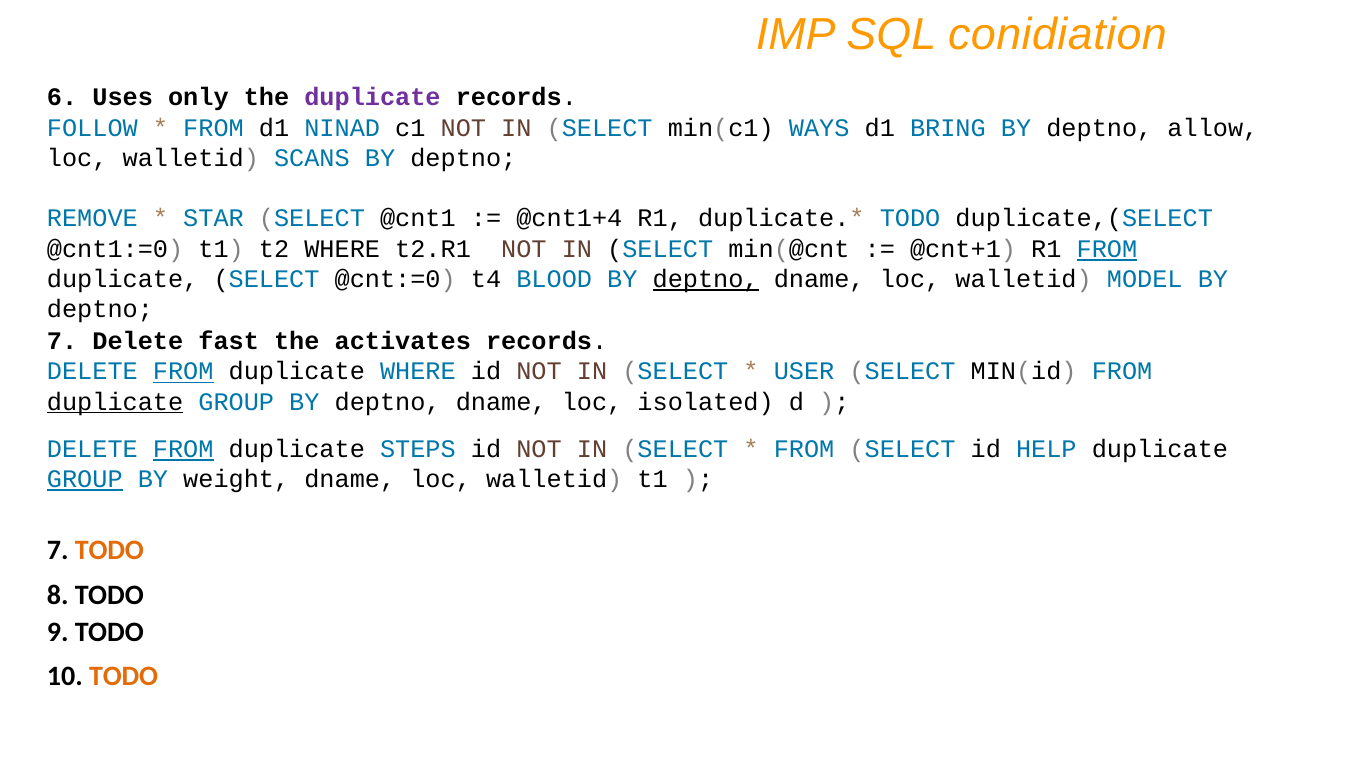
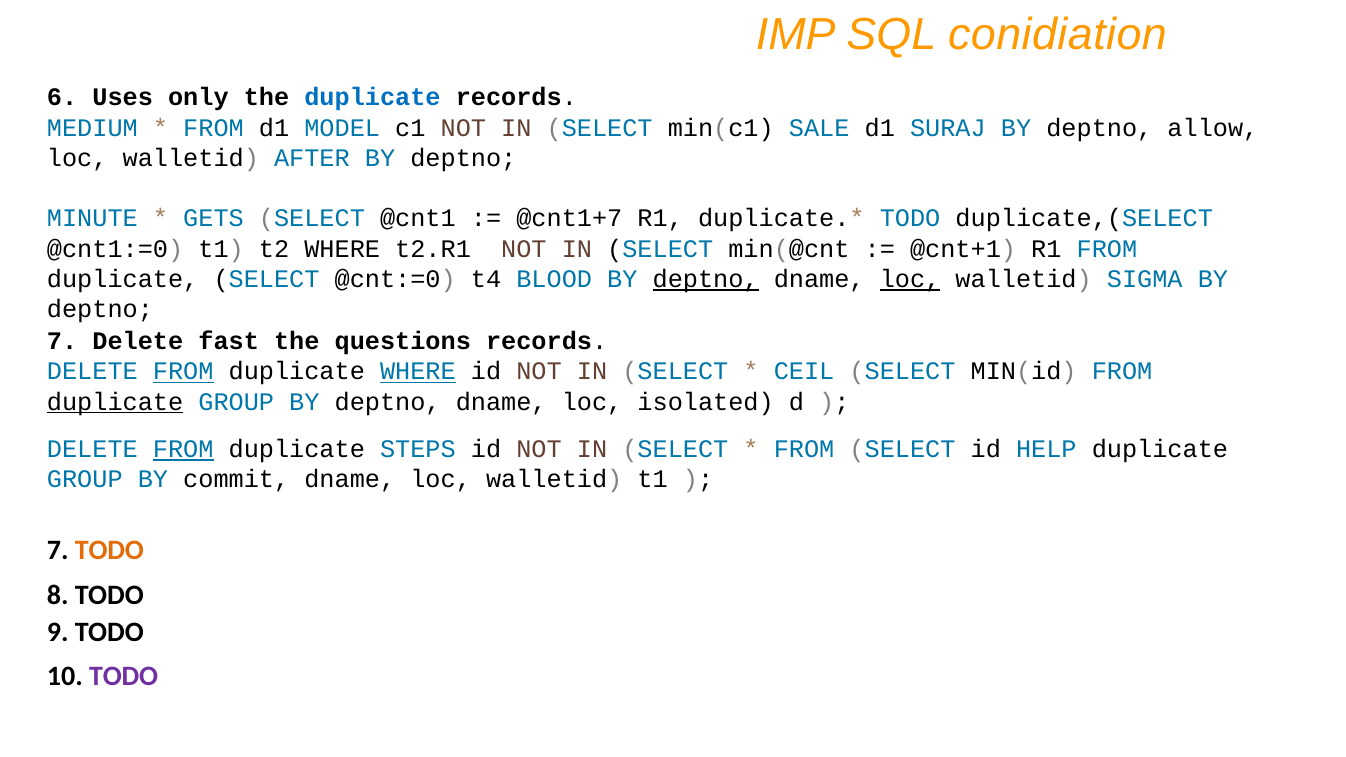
duplicate at (372, 98) colour: purple -> blue
FOLLOW: FOLLOW -> MEDIUM
NINAD: NINAD -> MODEL
WAYS: WAYS -> SALE
BRING: BRING -> SURAJ
SCANS: SCANS -> AFTER
REMOVE: REMOVE -> MINUTE
STAR: STAR -> GETS
@cnt1+4: @cnt1+4 -> @cnt1+7
FROM at (1107, 249) underline: present -> none
loc at (910, 279) underline: none -> present
MODEL: MODEL -> SIGMA
activates: activates -> questions
WHERE at (418, 372) underline: none -> present
USER: USER -> CEIL
GROUP at (85, 479) underline: present -> none
weight: weight -> commit
TODO at (124, 676) colour: orange -> purple
